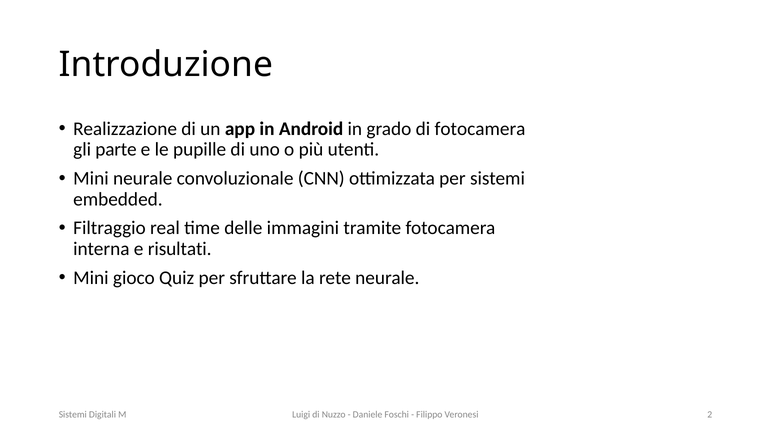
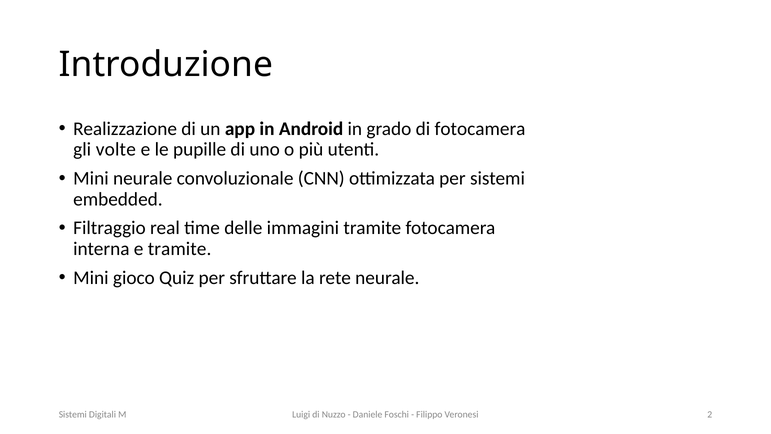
parte: parte -> volte
e risultati: risultati -> tramite
